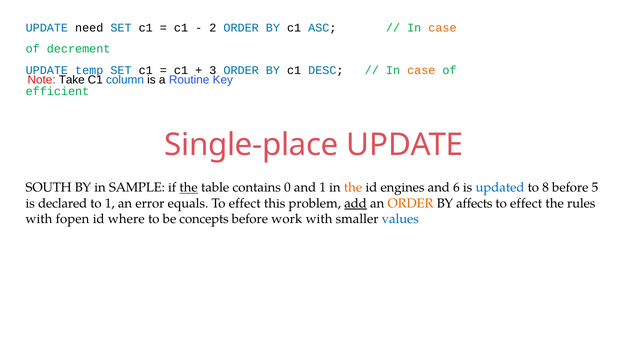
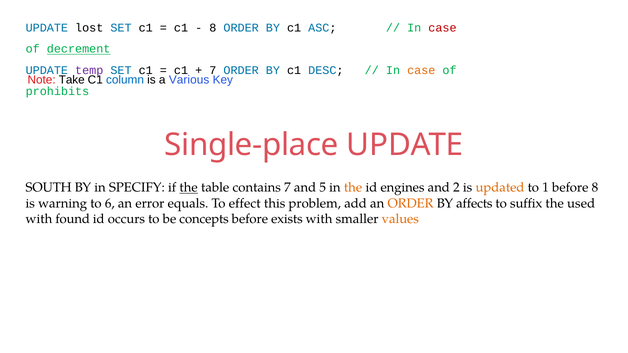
need: need -> lost
2 at (213, 28): 2 -> 8
case at (442, 28) colour: orange -> red
decrement underline: none -> present
temp colour: blue -> purple
3 at (213, 70): 3 -> 7
Routine: Routine -> Various
efficient: efficient -> prohibits
SAMPLE: SAMPLE -> SPECIFY
contains 0: 0 -> 7
and 1: 1 -> 5
6: 6 -> 2
updated colour: blue -> orange
8: 8 -> 1
before 5: 5 -> 8
declared: declared -> warning
to 1: 1 -> 6
add underline: present -> none
effect at (526, 203): effect -> suffix
rules: rules -> used
fopen: fopen -> found
where: where -> occurs
work: work -> exists
values colour: blue -> orange
